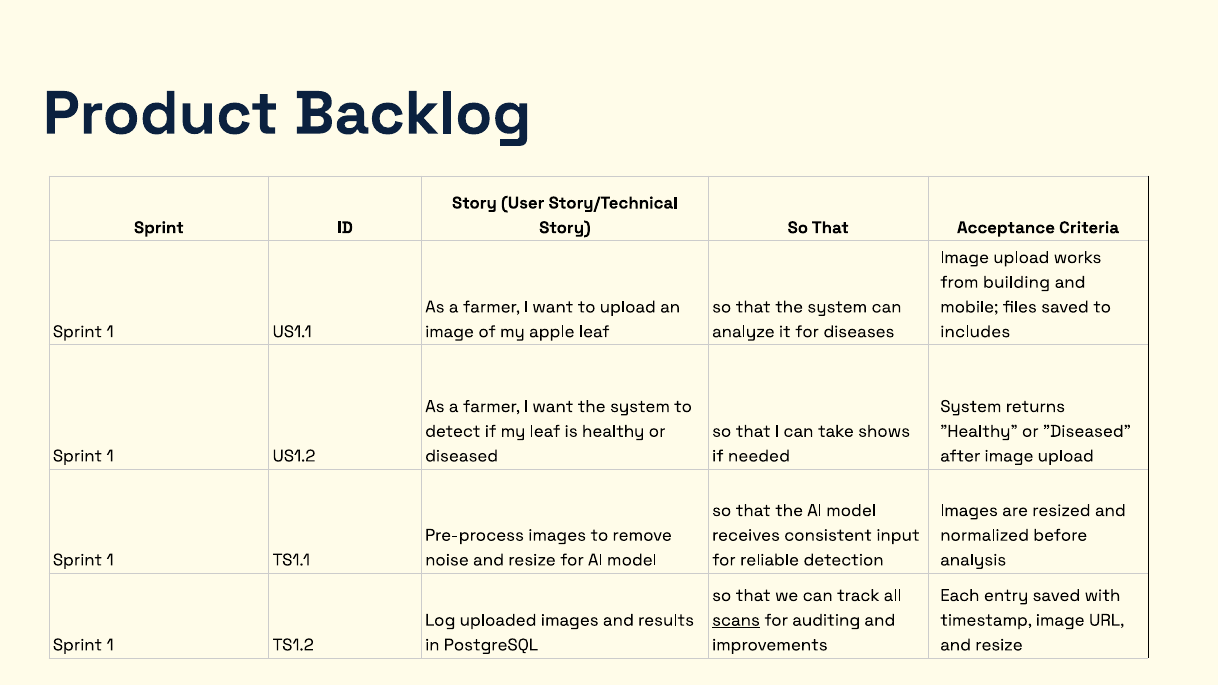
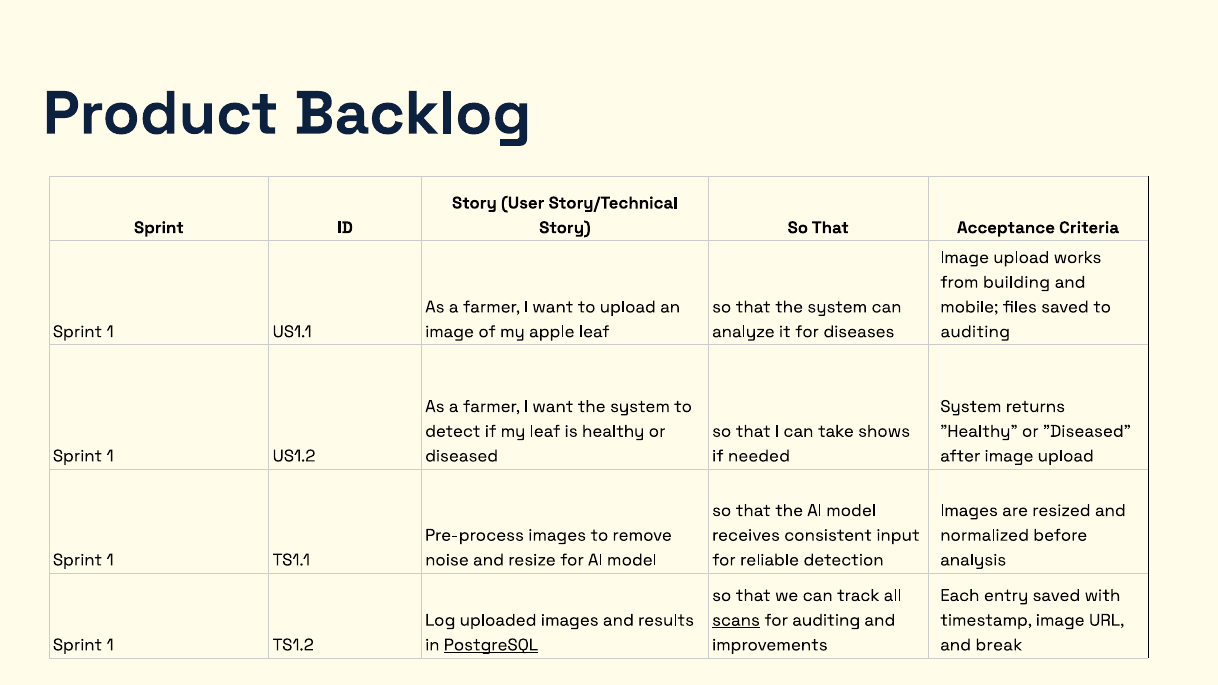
includes at (975, 332): includes -> auditing
PostgreSQL underline: none -> present
resize at (999, 645): resize -> break
